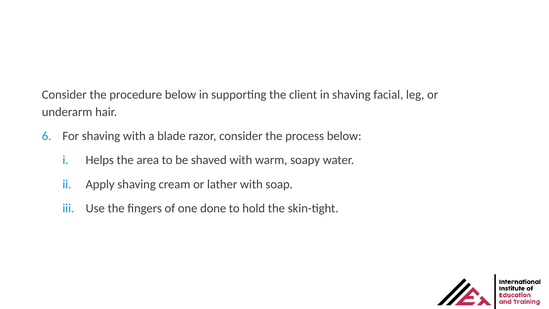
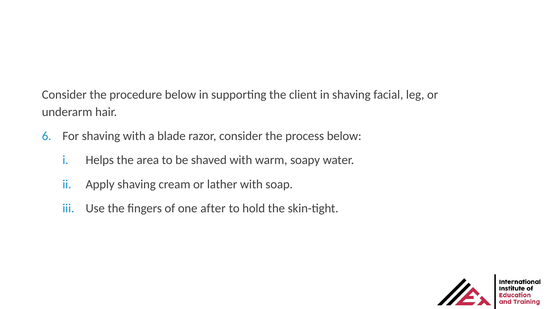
done: done -> after
